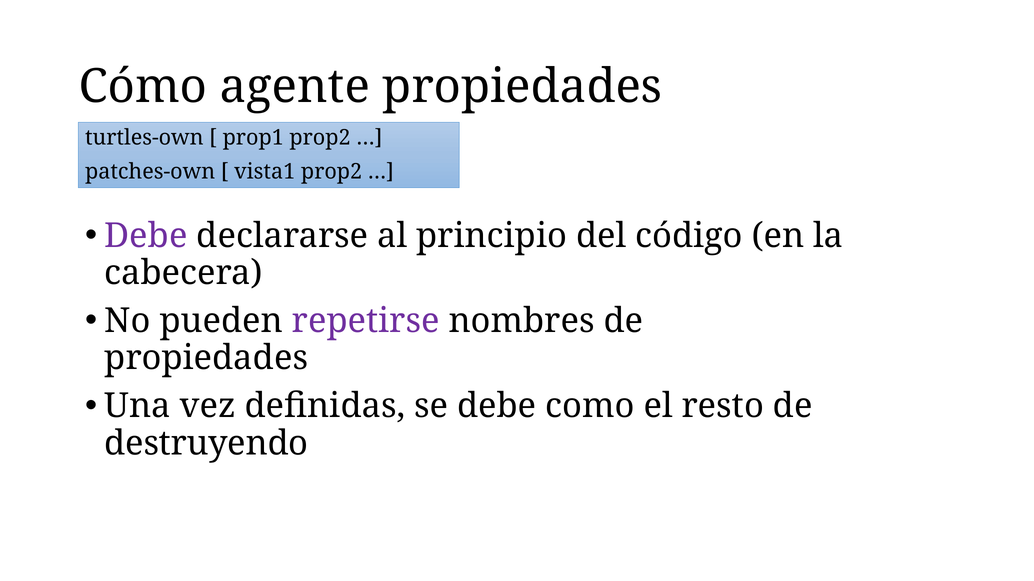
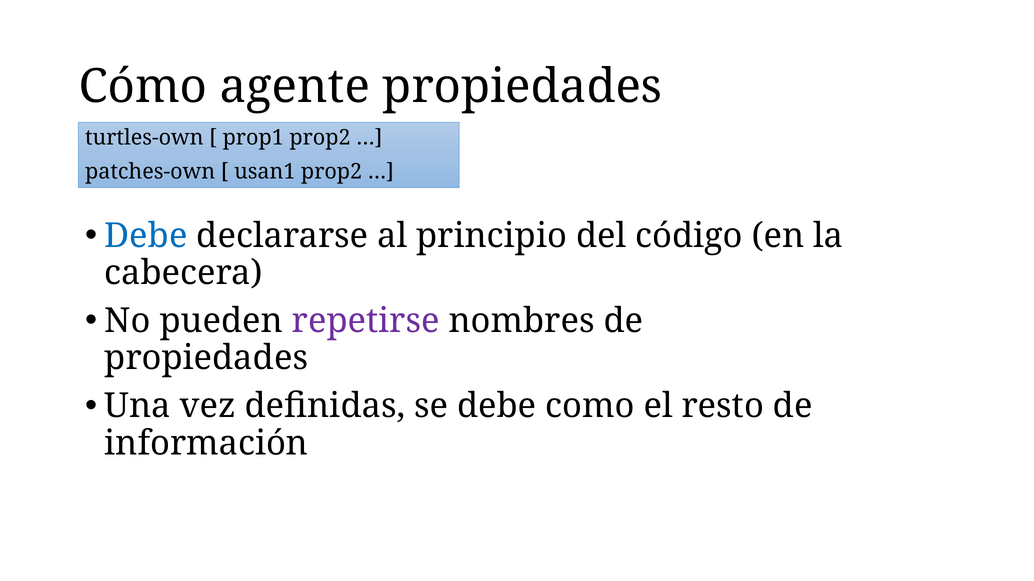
vista1: vista1 -> usan1
Debe at (146, 236) colour: purple -> blue
destruyendo: destruyendo -> información
